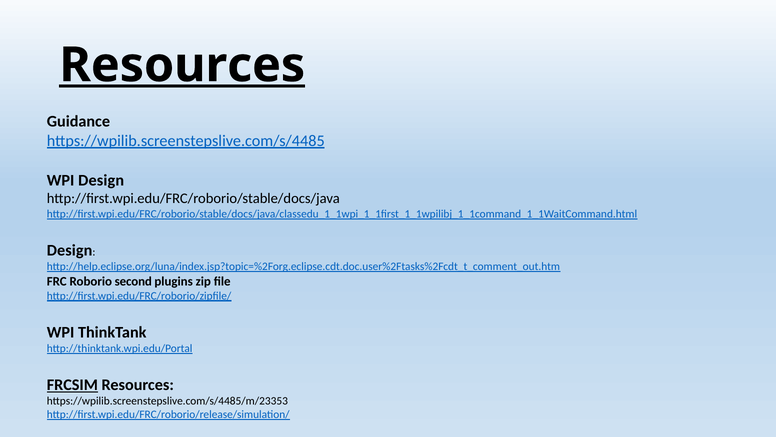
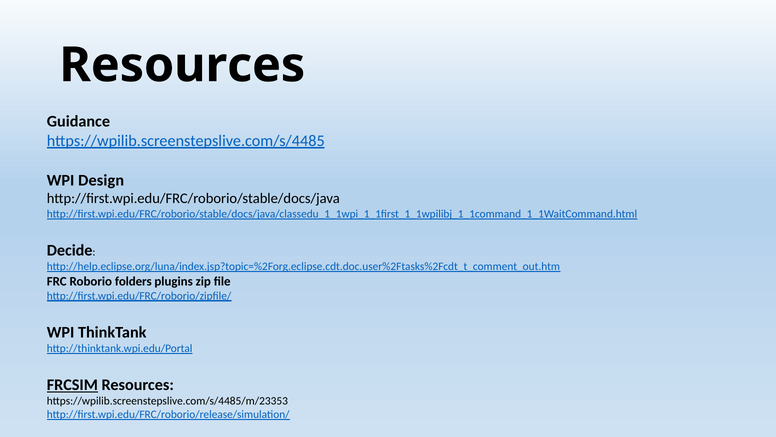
Resources at (182, 65) underline: present -> none
Design at (70, 250): Design -> Decide
second: second -> folders
